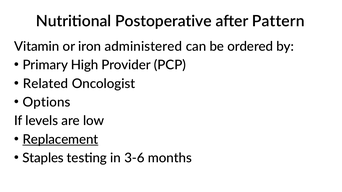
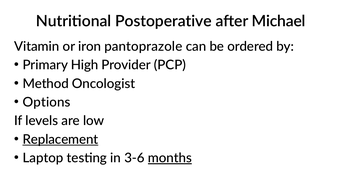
Pattern: Pattern -> Michael
administered: administered -> pantoprazole
Related: Related -> Method
Staples: Staples -> Laptop
months underline: none -> present
